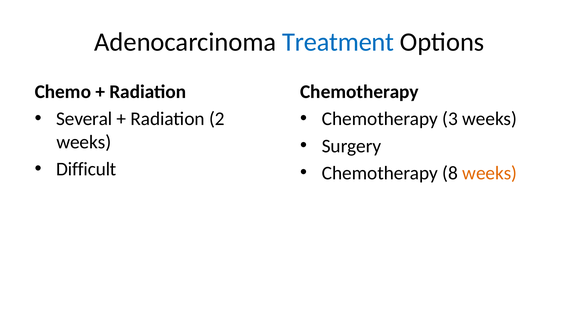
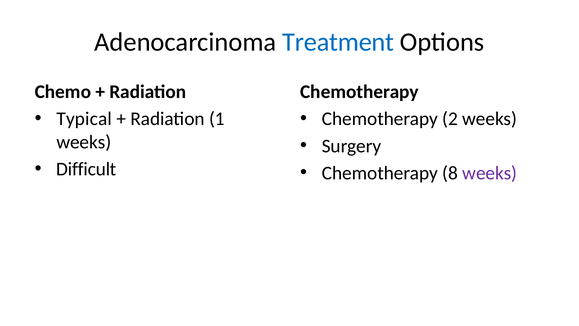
Several: Several -> Typical
2: 2 -> 1
3: 3 -> 2
weeks at (490, 173) colour: orange -> purple
